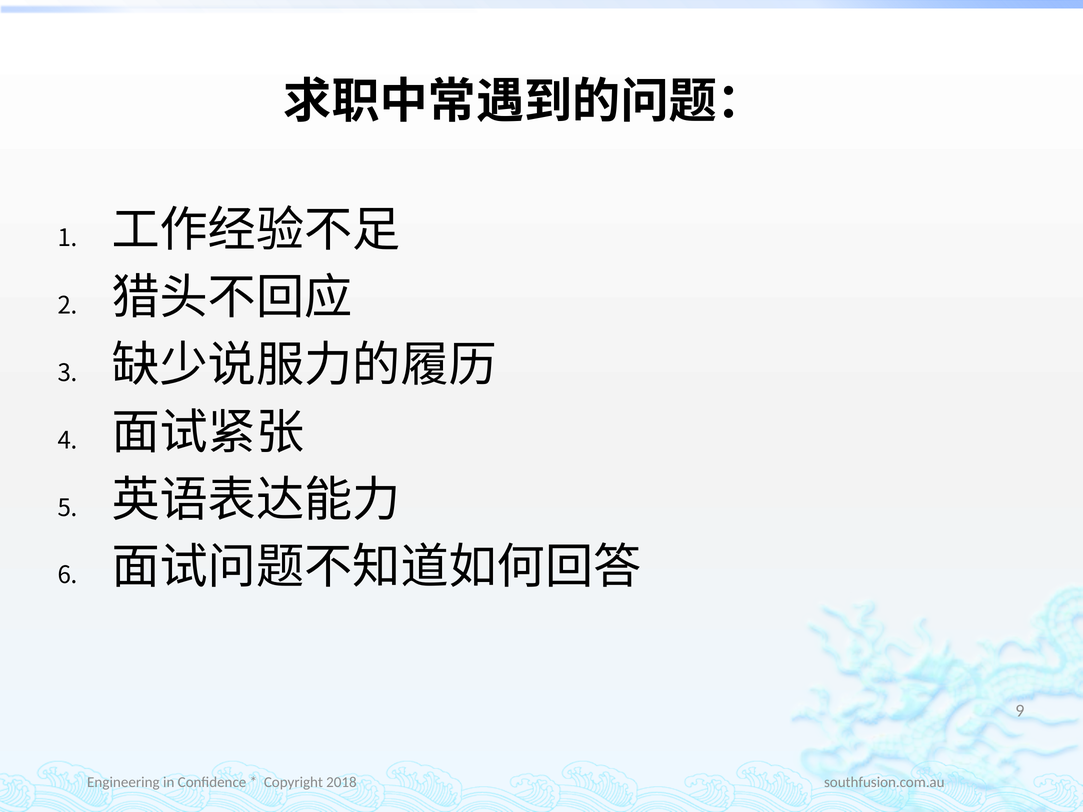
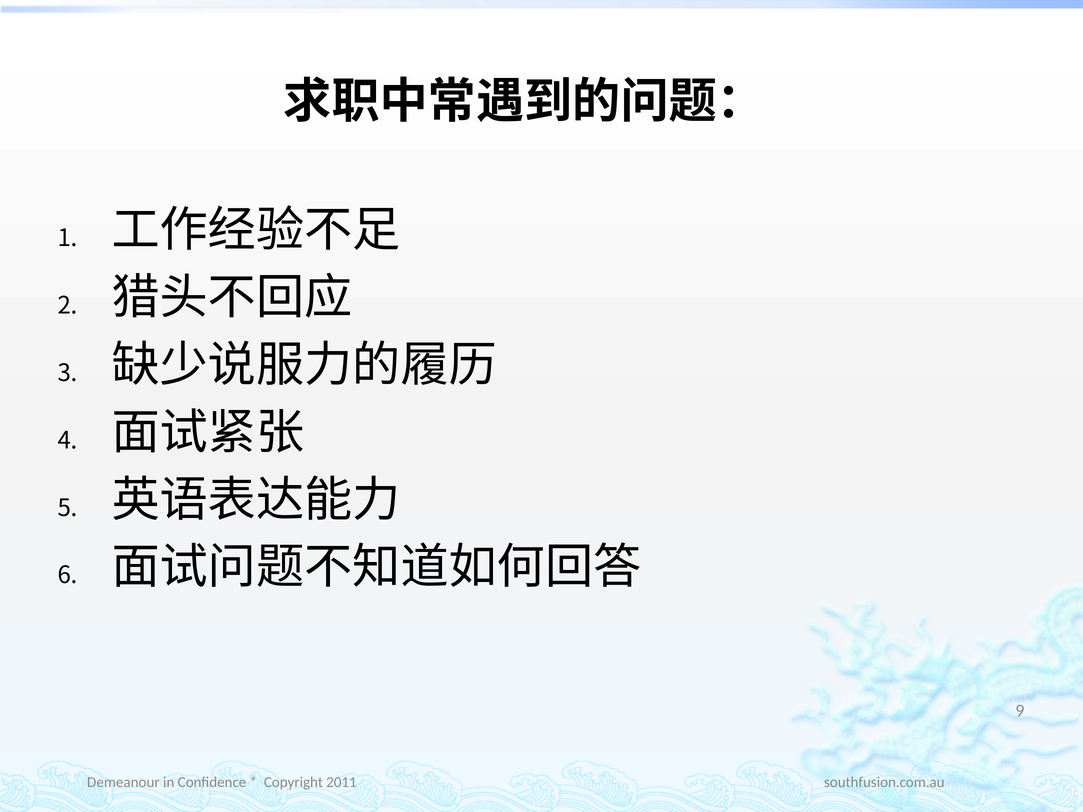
Engineering: Engineering -> Demeanour
2018: 2018 -> 2011
